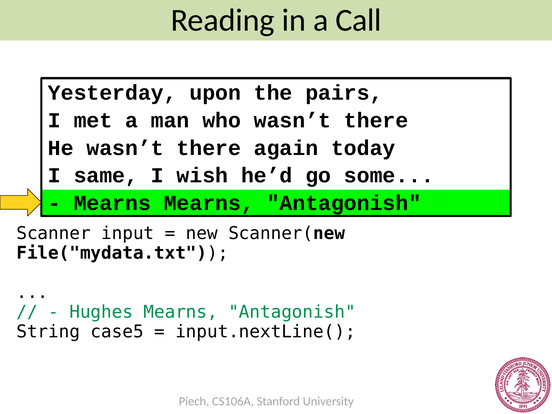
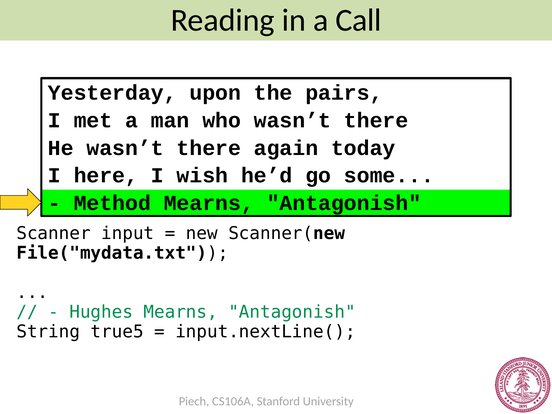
same: same -> here
Mearns at (112, 203): Mearns -> Method
case5: case5 -> true5
